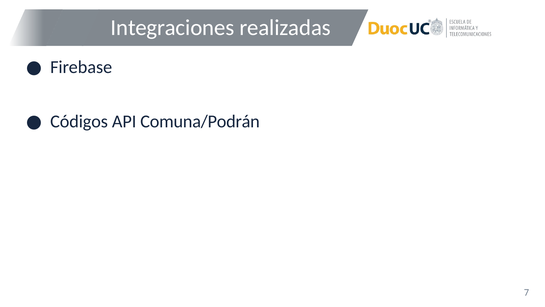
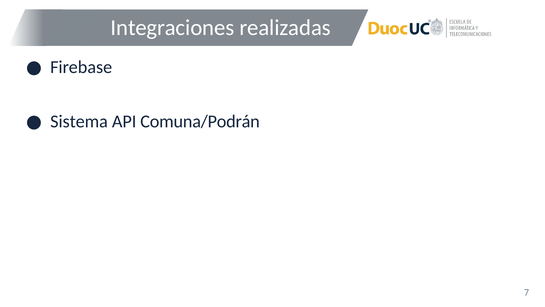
Códigos: Códigos -> Sistema
